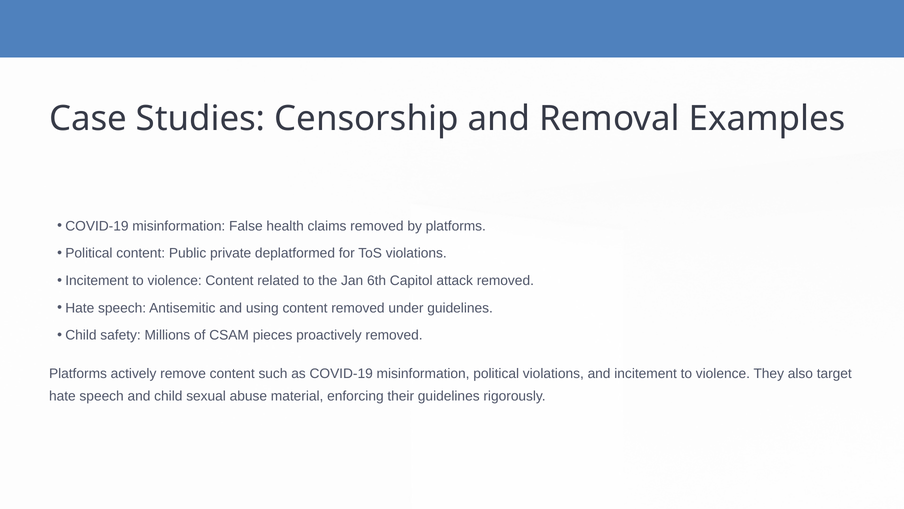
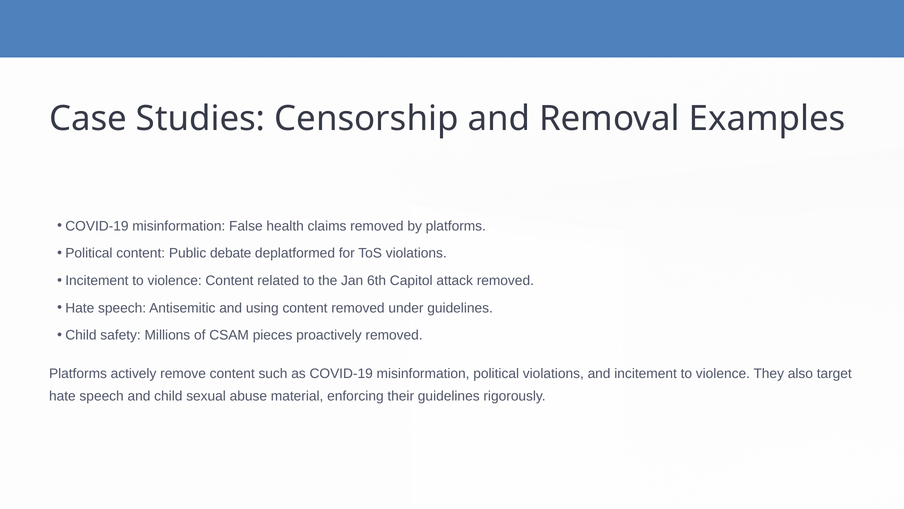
private: private -> debate
